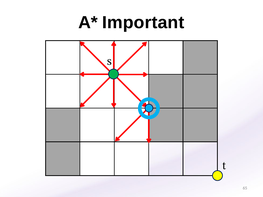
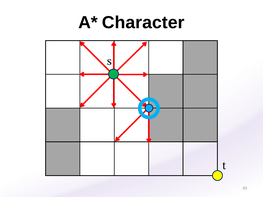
Important: Important -> Character
